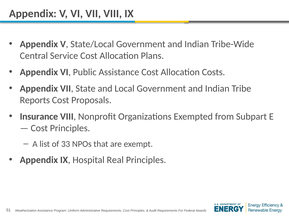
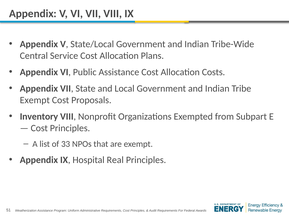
Reports at (35, 100): Reports -> Exempt
Insurance: Insurance -> Inventory
